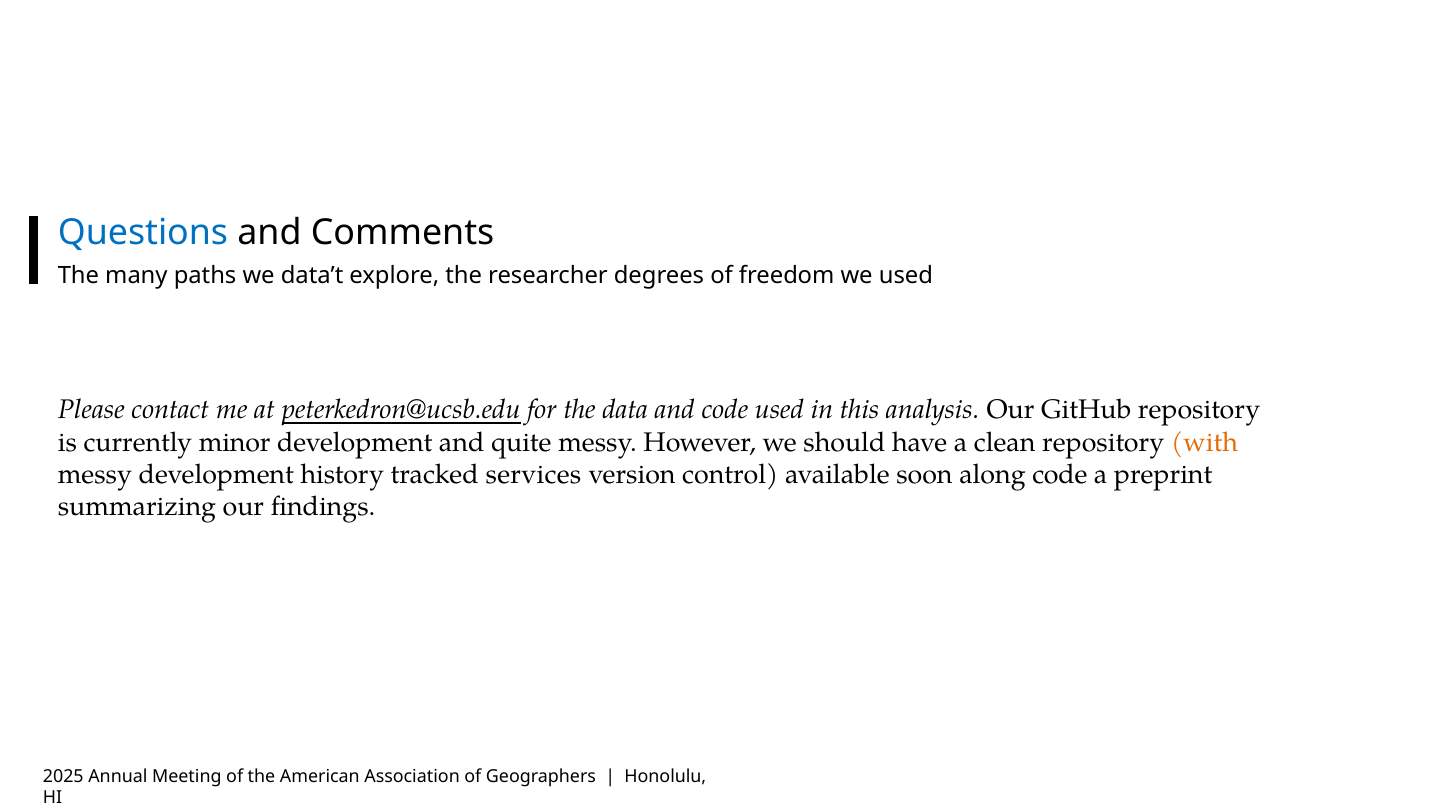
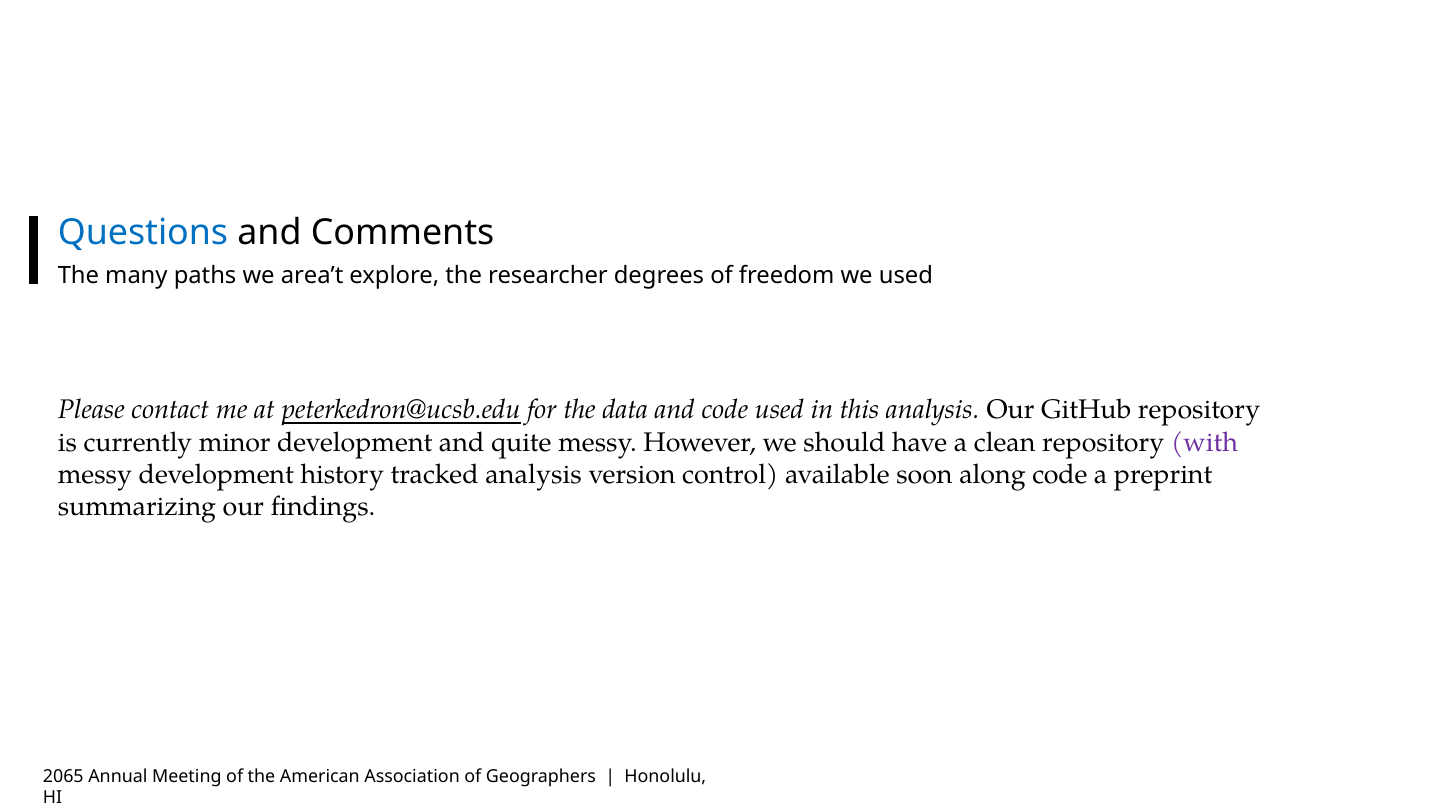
data’t: data’t -> area’t
with colour: orange -> purple
tracked services: services -> analysis
2025: 2025 -> 2065
